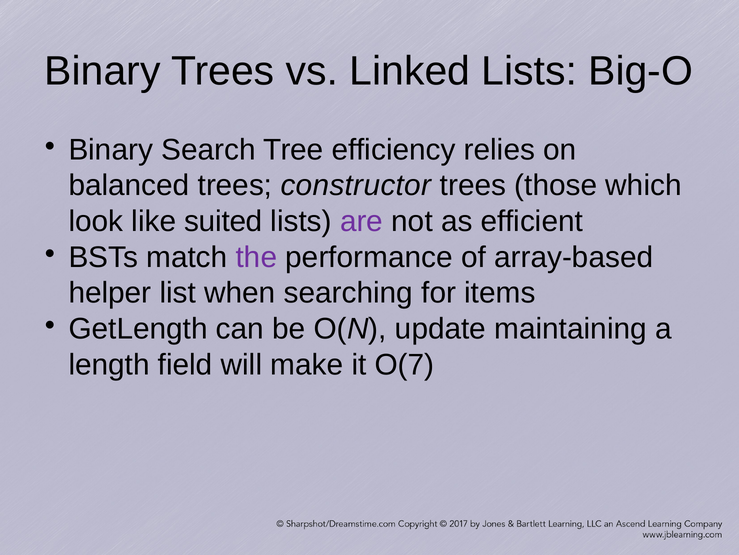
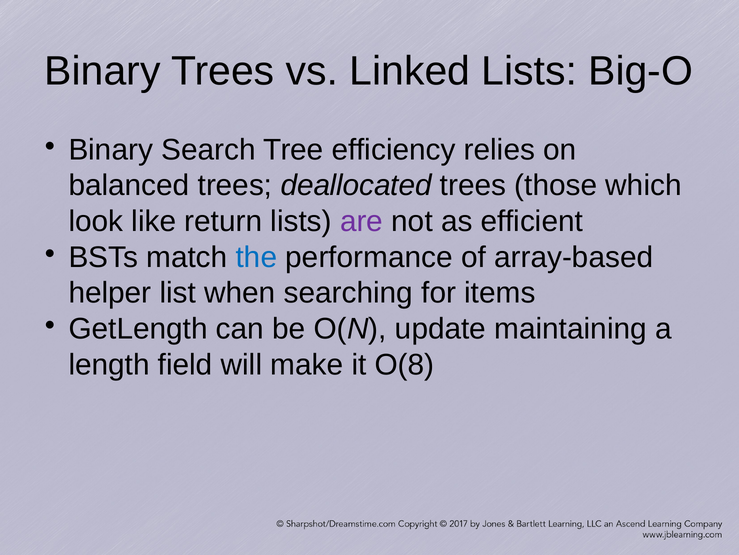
constructor: constructor -> deallocated
suited: suited -> return
the colour: purple -> blue
O(7: O(7 -> O(8
